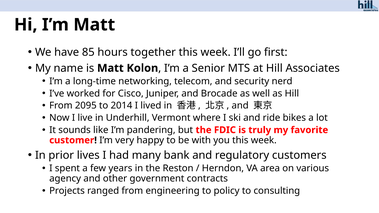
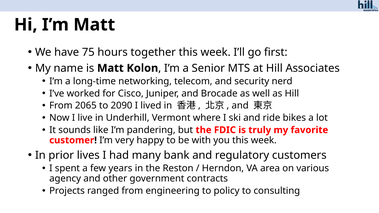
85: 85 -> 75
2095: 2095 -> 2065
2014: 2014 -> 2090
